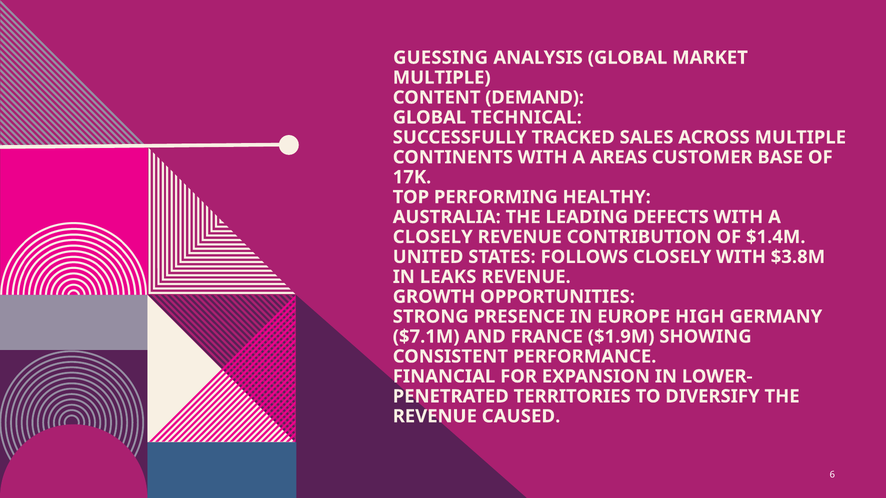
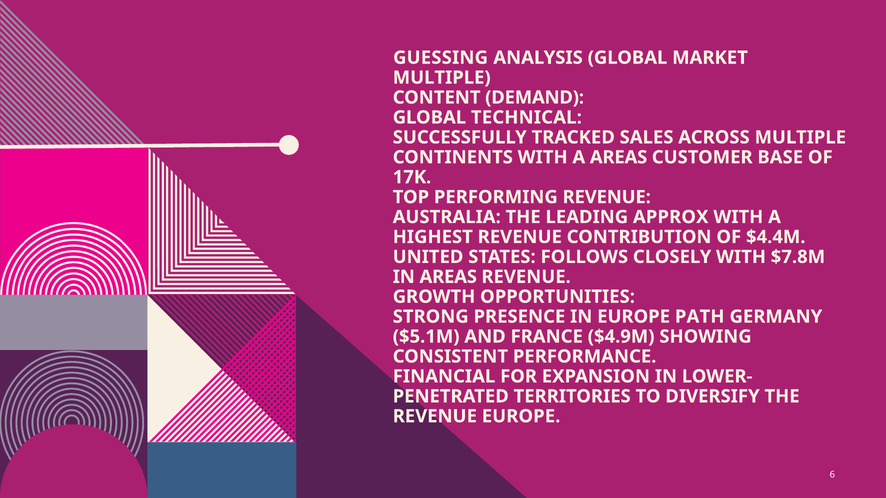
PERFORMING HEALTHY: HEALTHY -> REVENUE
DEFECTS: DEFECTS -> APPROX
CLOSELY at (433, 237): CLOSELY -> HIGHEST
$1.4M: $1.4M -> $4.4M
$3.8M: $3.8M -> $7.8M
IN LEAKS: LEAKS -> AREAS
HIGH: HIGH -> PATH
$7.1M: $7.1M -> $5.1M
$1.9M: $1.9M -> $4.9M
REVENUE CAUSED: CAUSED -> EUROPE
